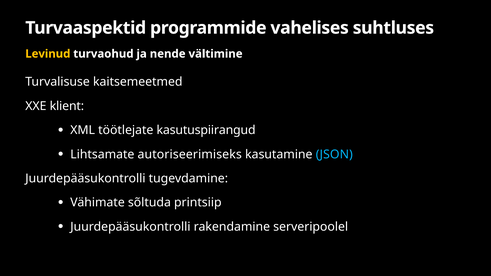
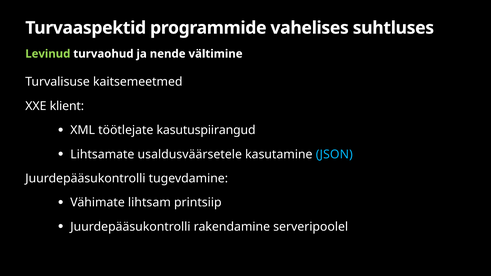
Levinud colour: yellow -> light green
autoriseerimiseks: autoriseerimiseks -> usaldusväärsetele
sõltuda: sõltuda -> lihtsam
